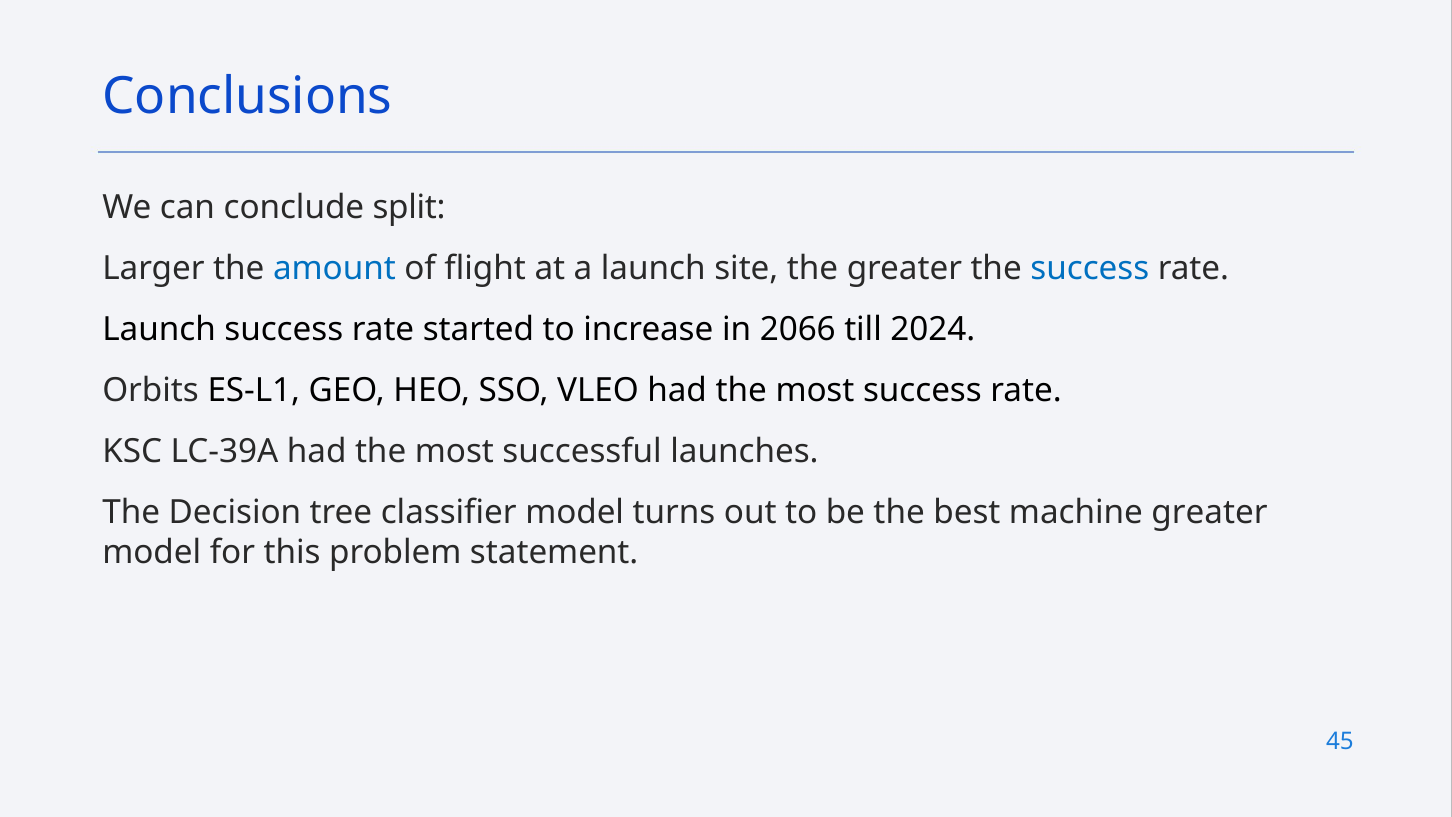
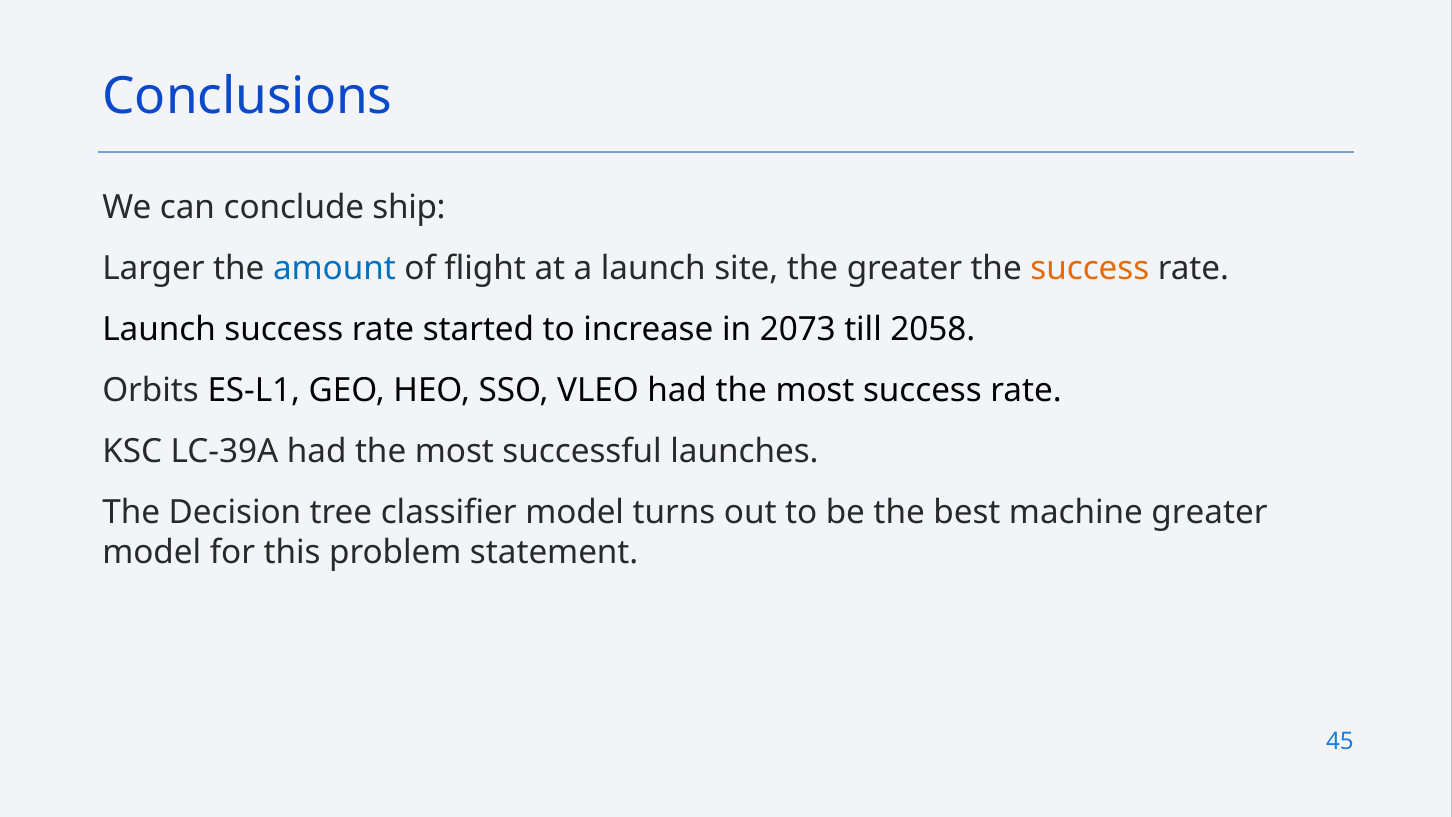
split: split -> ship
success at (1090, 268) colour: blue -> orange
2066: 2066 -> 2073
2024: 2024 -> 2058
